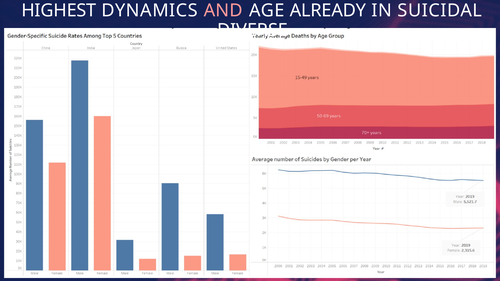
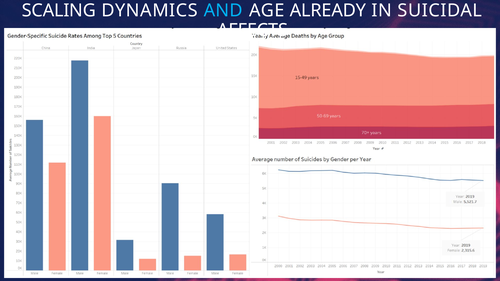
HIGHEST: HIGHEST -> SCALING
AND colour: pink -> light blue
DIVERSE: DIVERSE -> AFFECTS
